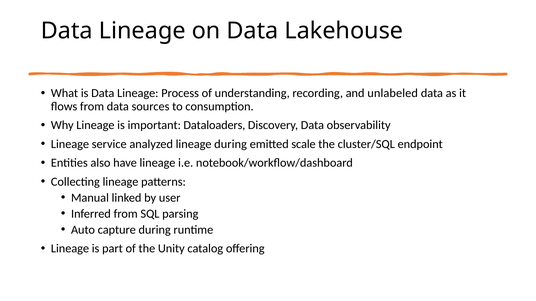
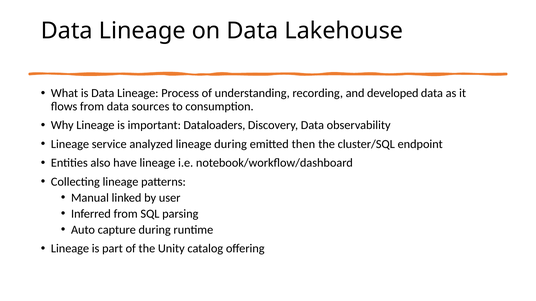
unlabeled: unlabeled -> developed
scale: scale -> then
